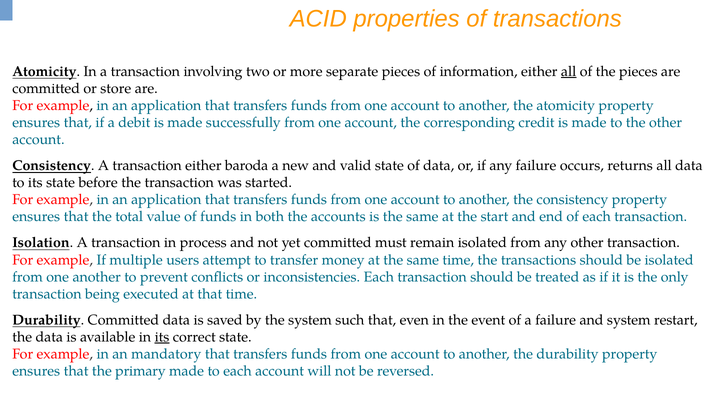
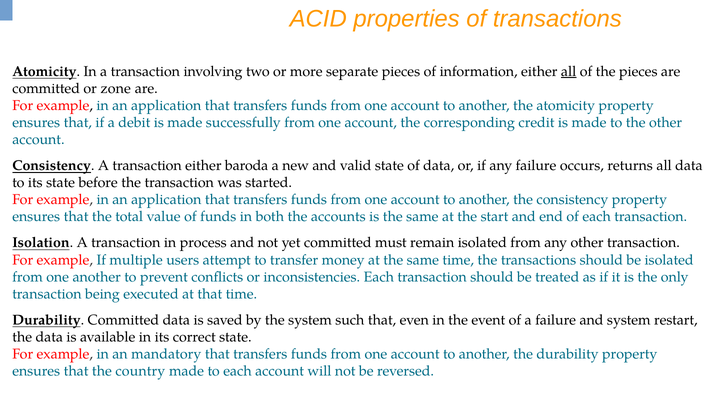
store: store -> zone
its at (162, 336) underline: present -> none
primary: primary -> country
